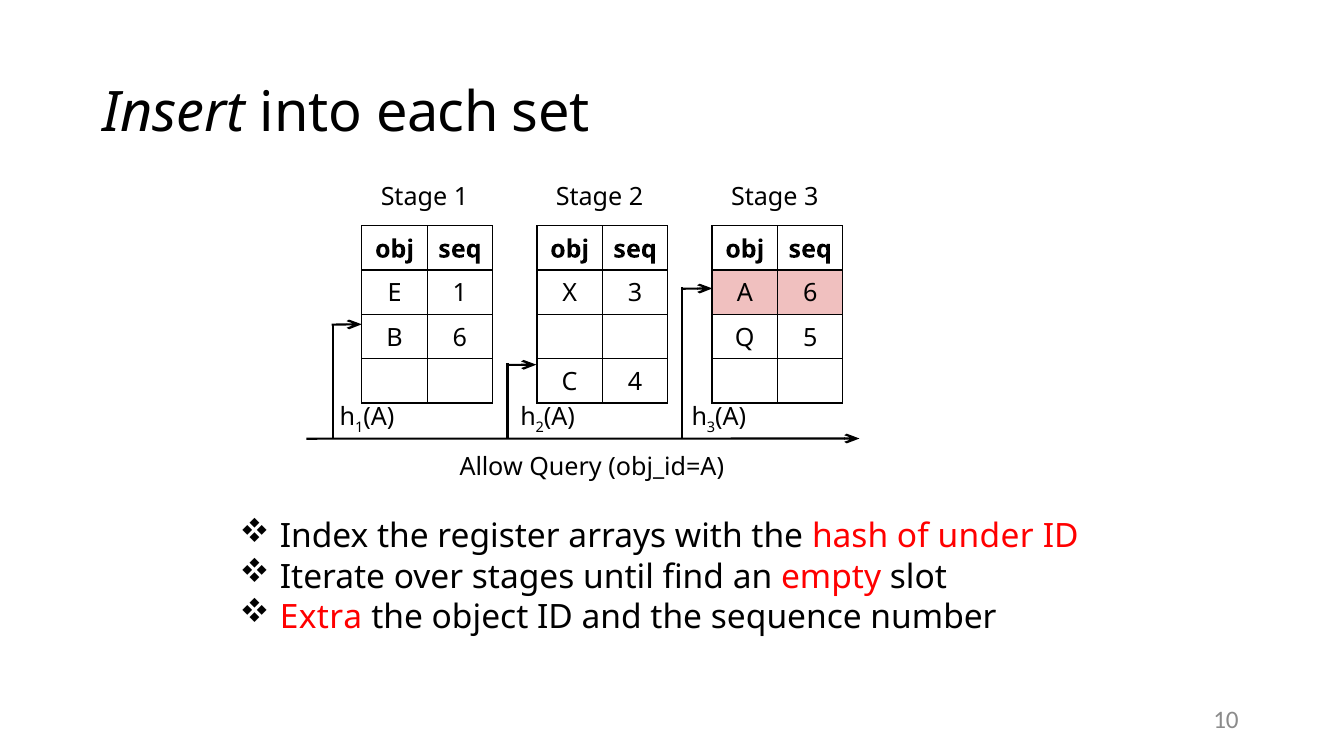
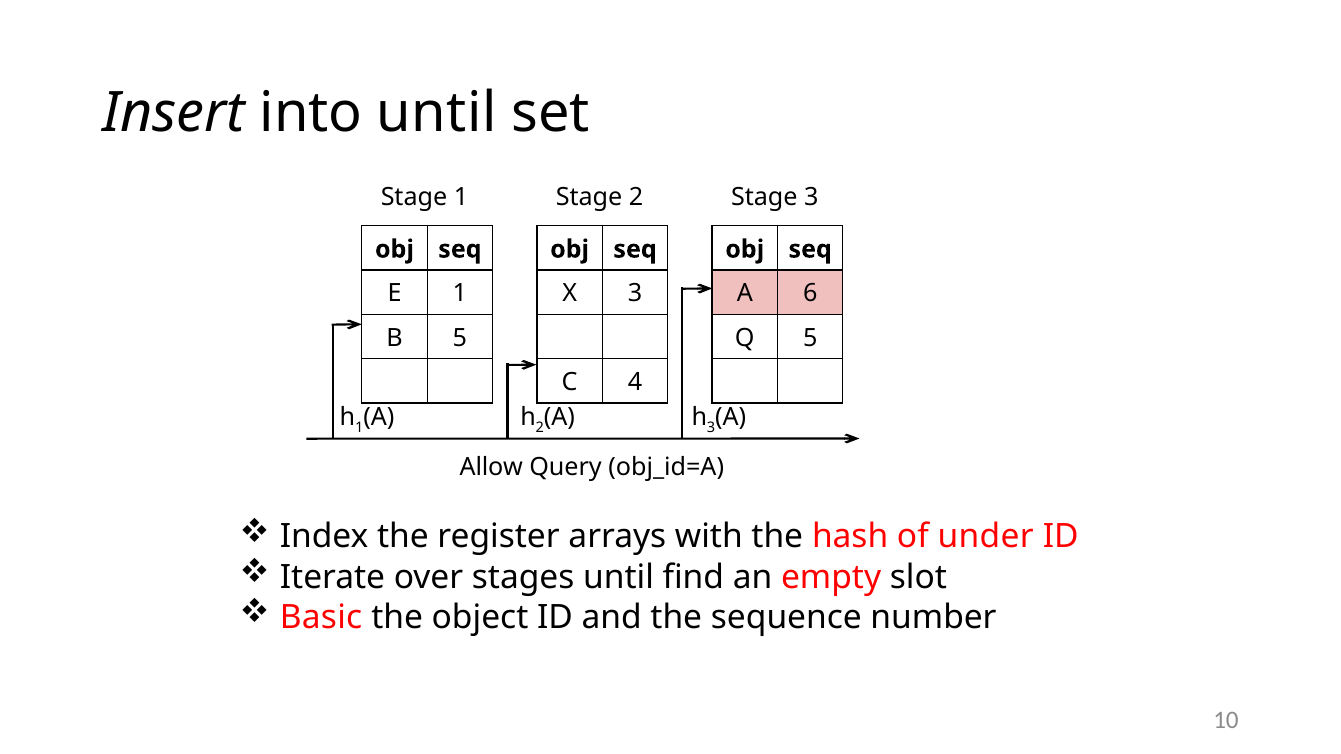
into each: each -> until
B 6: 6 -> 5
Extra: Extra -> Basic
